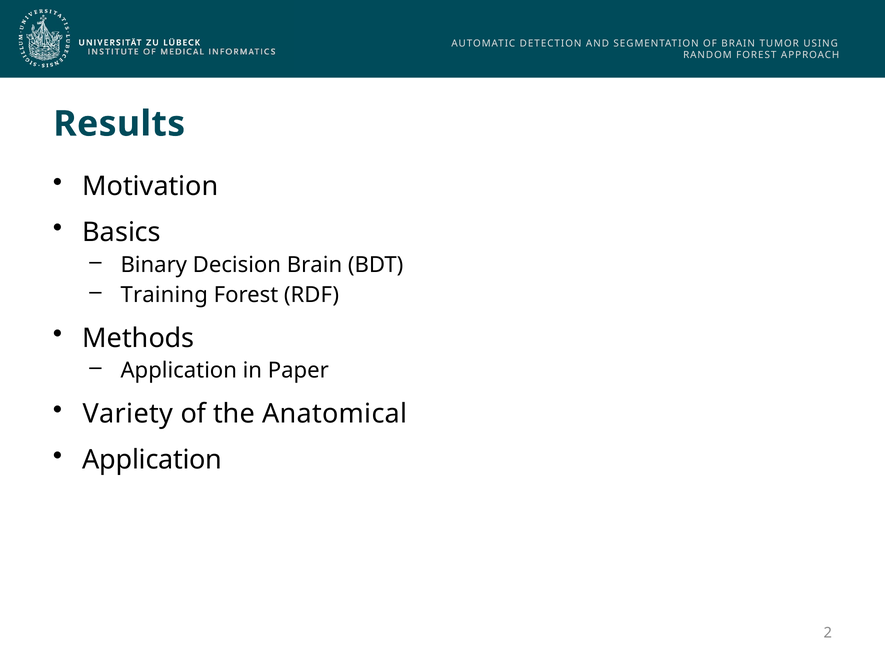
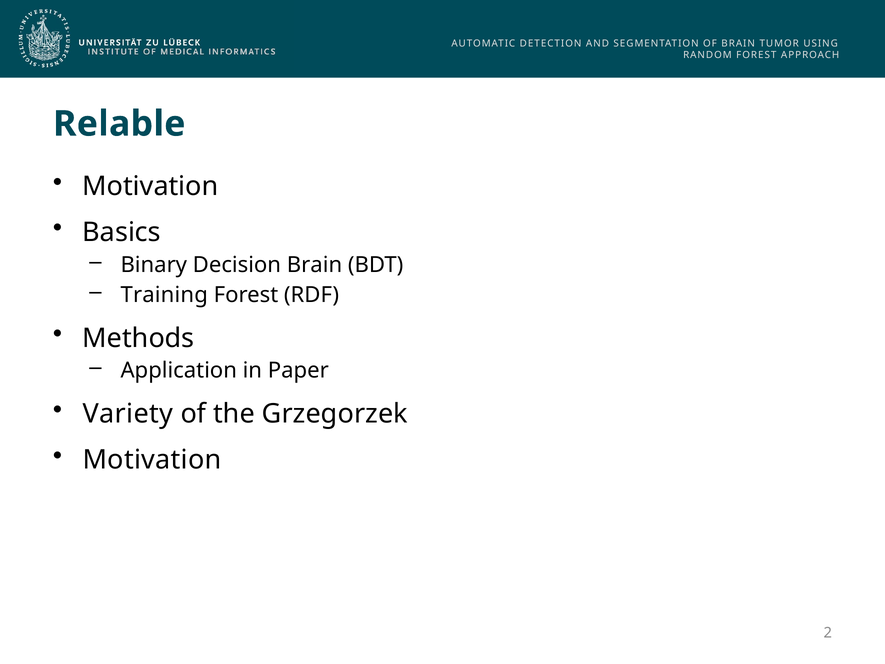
Results: Results -> Relable
Anatomical: Anatomical -> Grzegorzek
Application at (152, 460): Application -> Motivation
